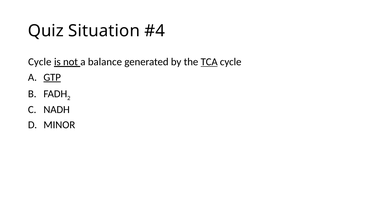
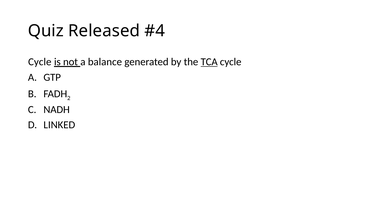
Situation: Situation -> Released
GTP underline: present -> none
MINOR: MINOR -> LINKED
